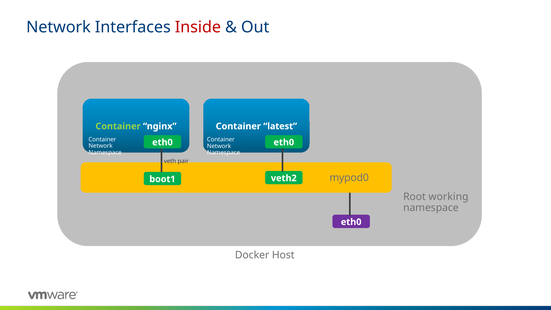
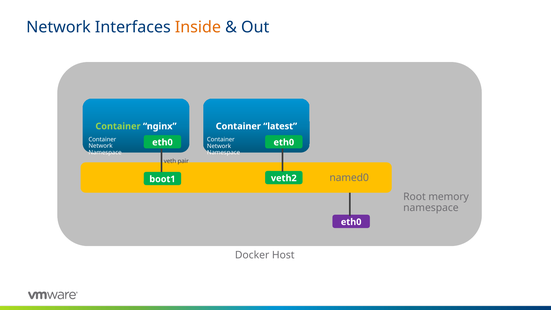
Inside colour: red -> orange
mypod0: mypod0 -> named0
working: working -> memory
